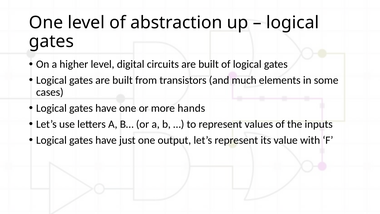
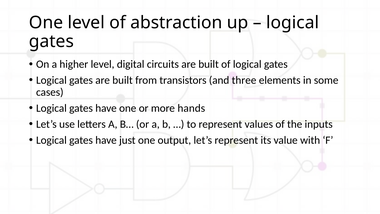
much: much -> three
